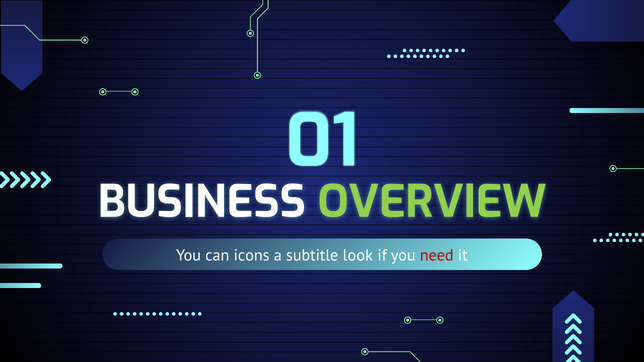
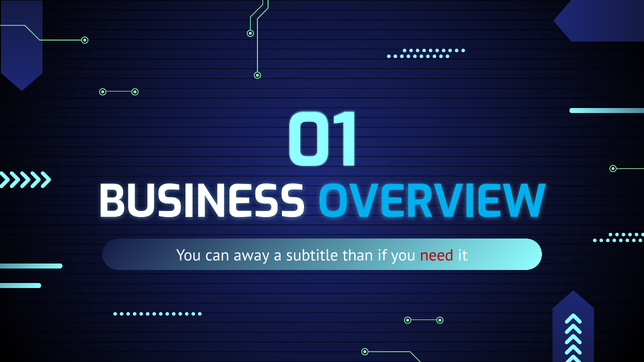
OVERVIEW colour: light green -> light blue
icons: icons -> away
look: look -> than
